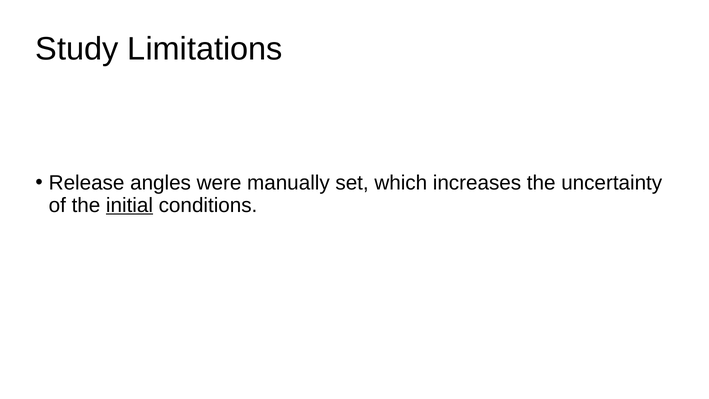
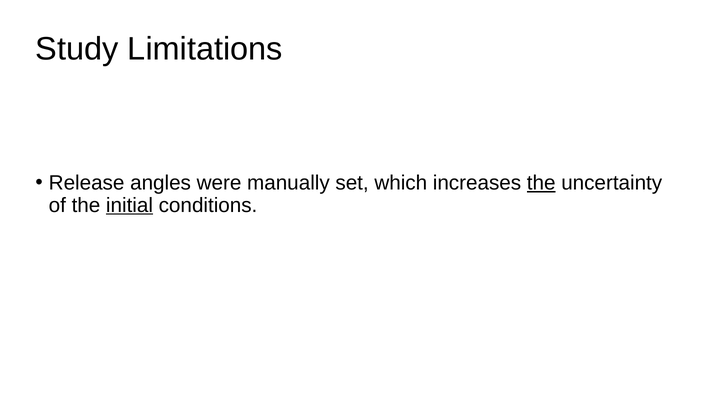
the at (541, 183) underline: none -> present
